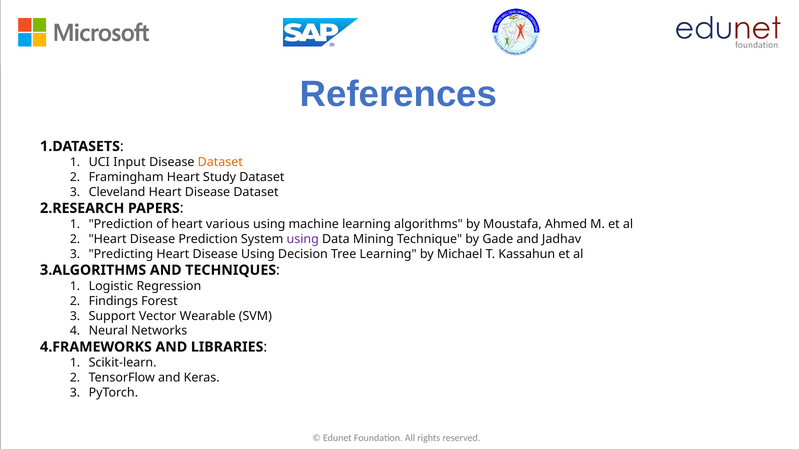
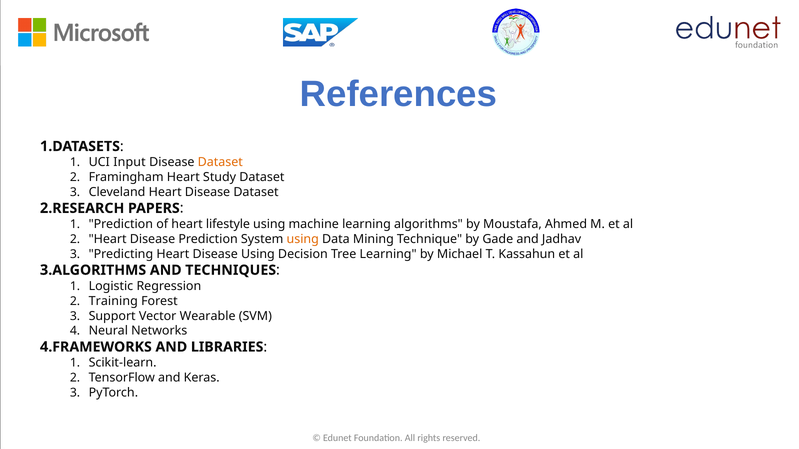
various: various -> lifestyle
using at (303, 239) colour: purple -> orange
Findings: Findings -> Training
